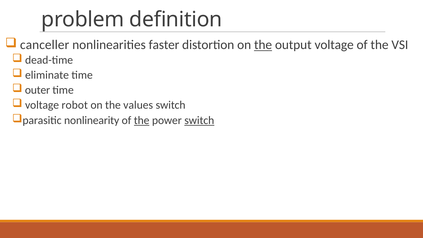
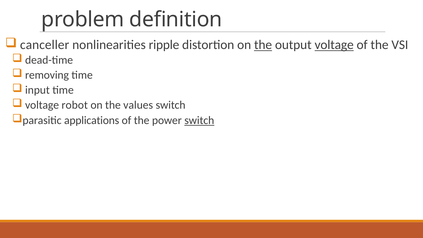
faster: faster -> ripple
voltage at (334, 45) underline: none -> present
eliminate: eliminate -> removing
outer: outer -> input
nonlinearity: nonlinearity -> applications
the at (142, 120) underline: present -> none
